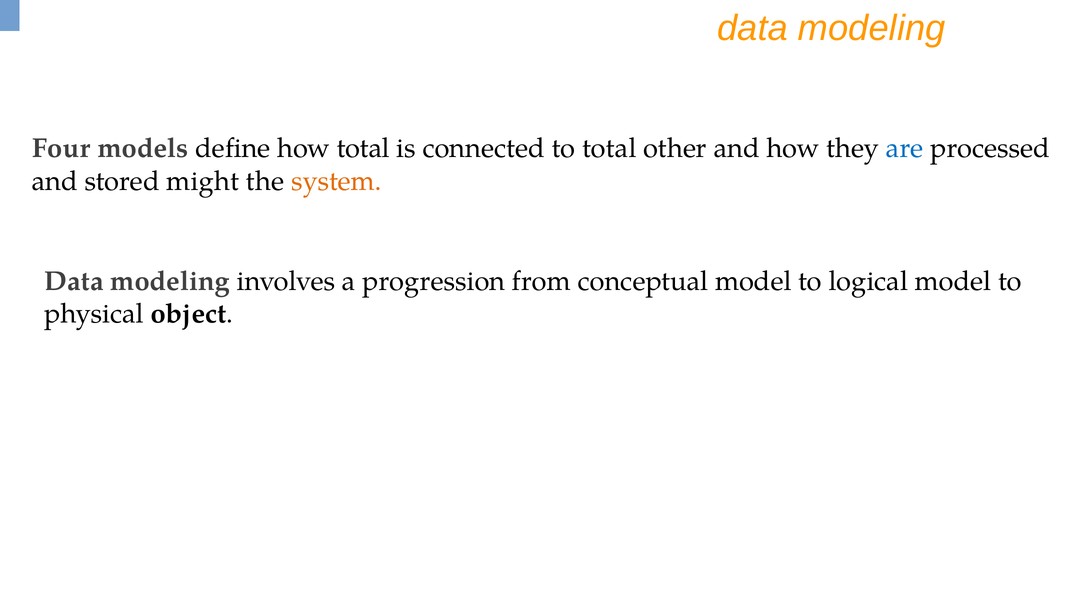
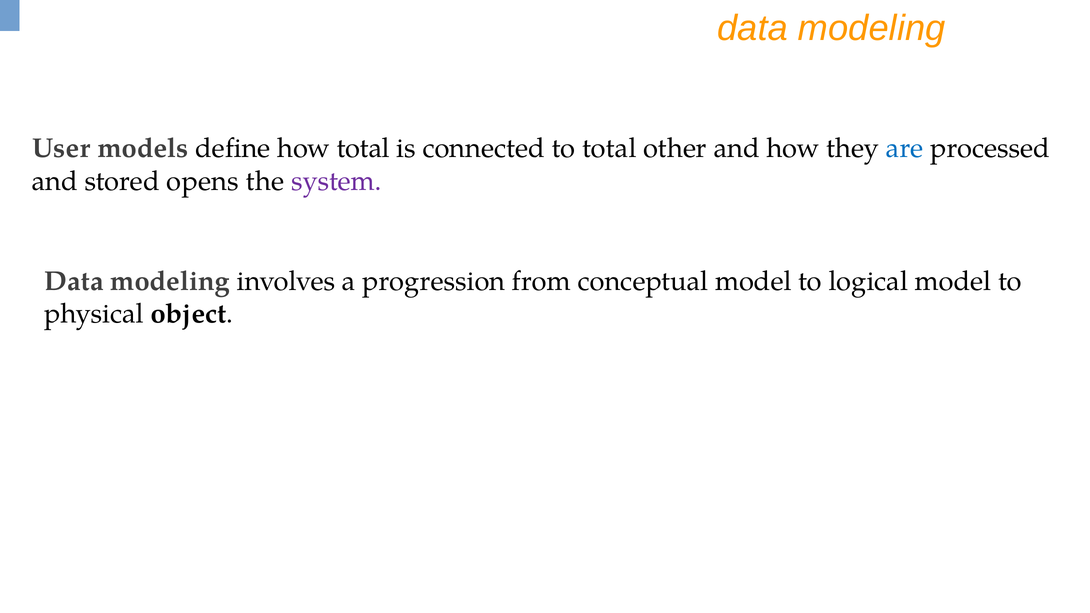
Four: Four -> User
might: might -> opens
system colour: orange -> purple
